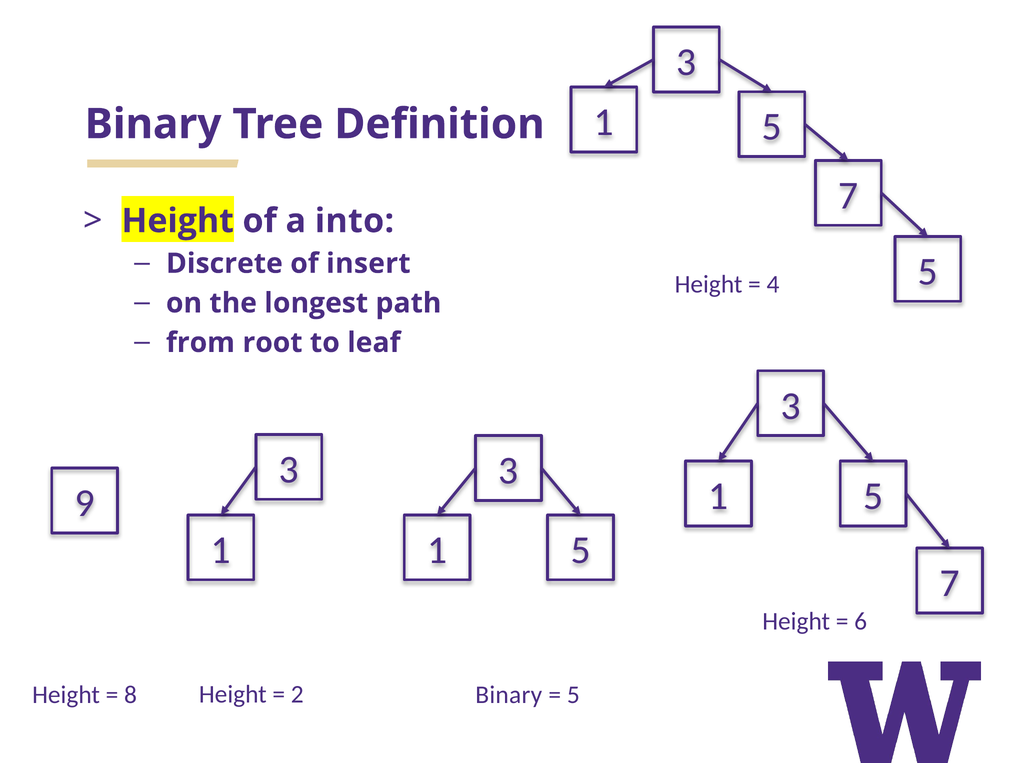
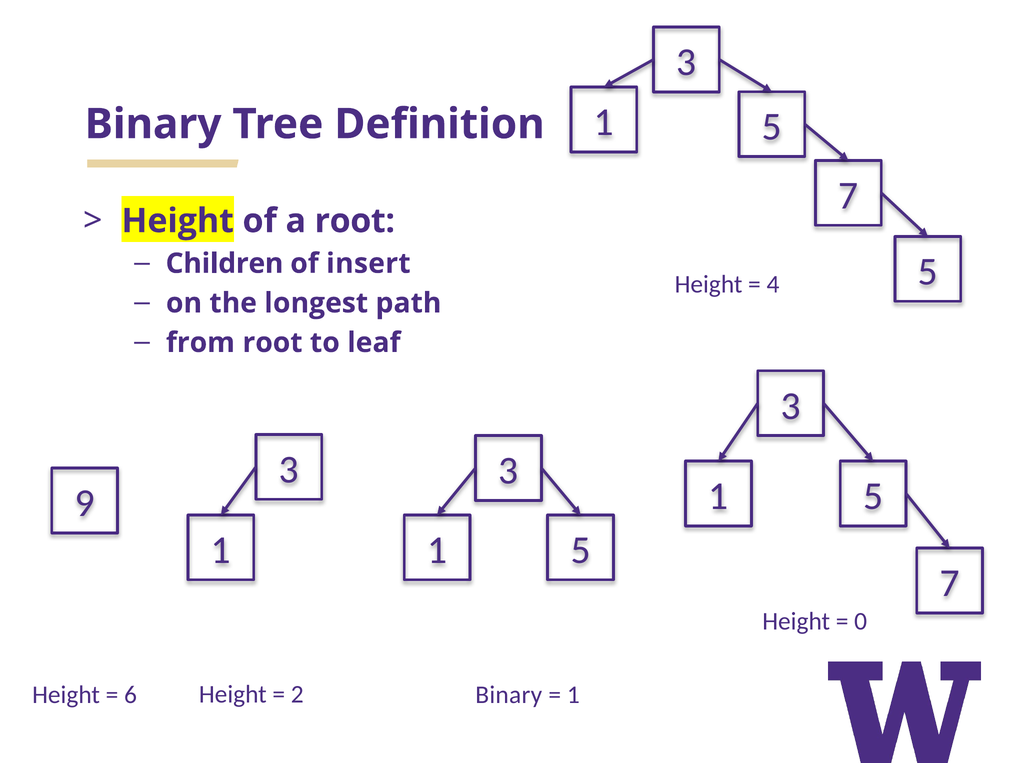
a into: into -> root
Discrete: Discrete -> Children
6: 6 -> 0
8: 8 -> 6
5 at (573, 695): 5 -> 1
